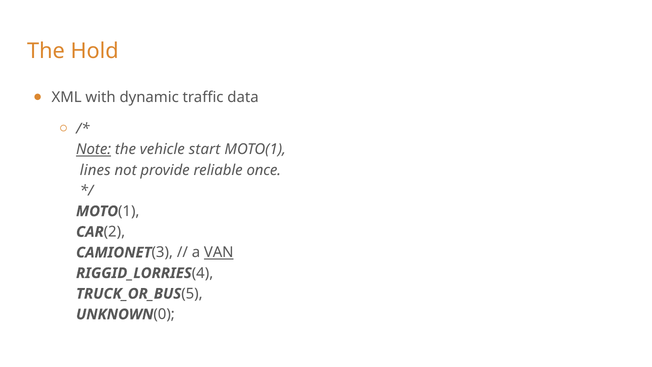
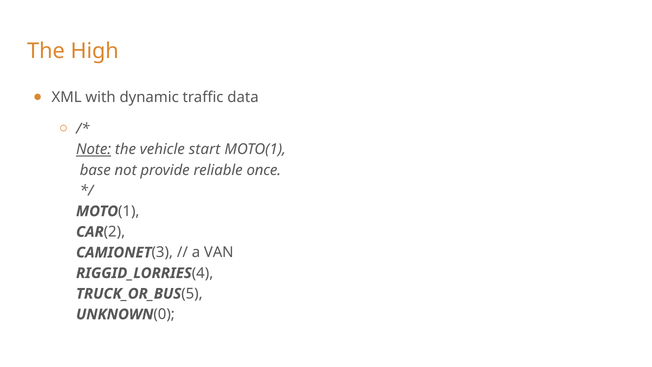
Hold: Hold -> High
lines: lines -> base
VAN underline: present -> none
